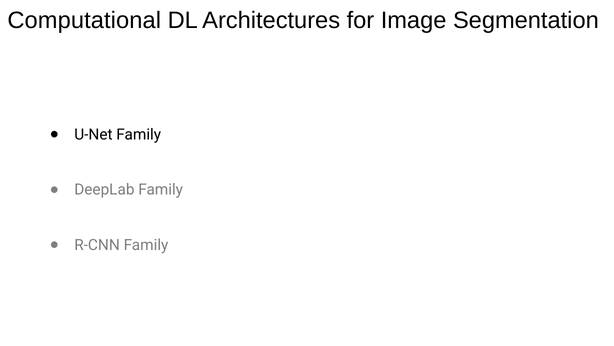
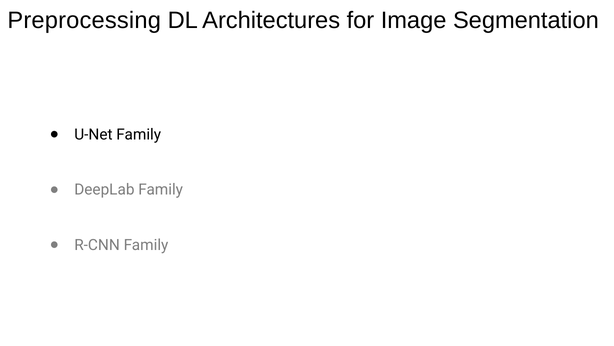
Computational: Computational -> Preprocessing
